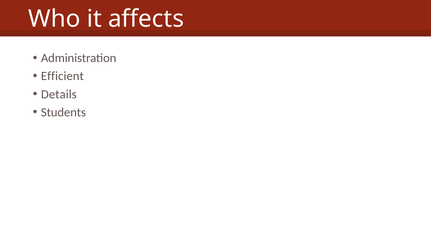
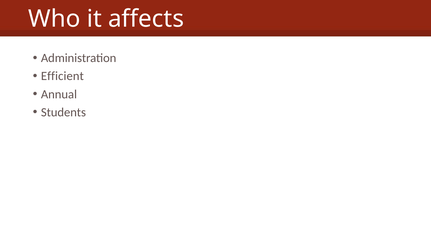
Details: Details -> Annual
